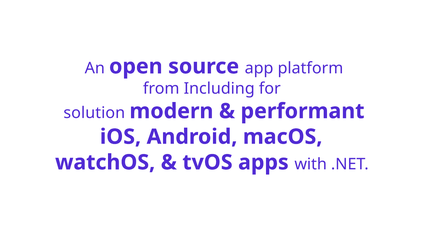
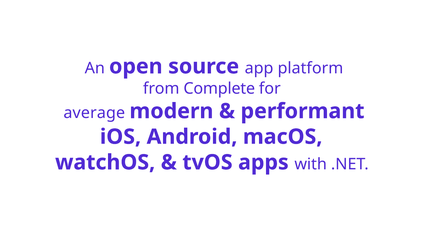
Including: Including -> Complete
solution: solution -> average
